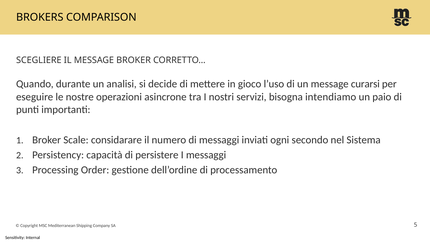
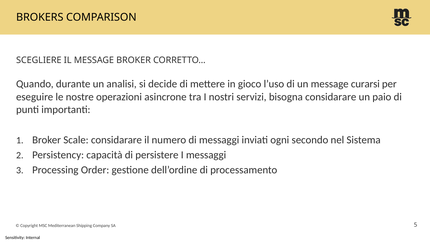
bisogna intendiamo: intendiamo -> considarare
